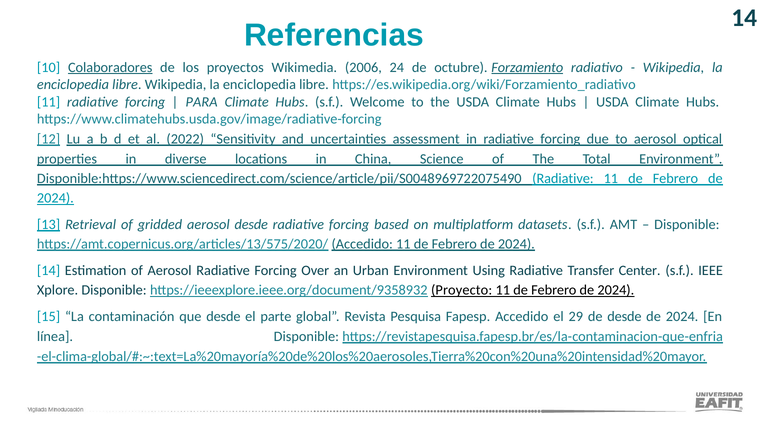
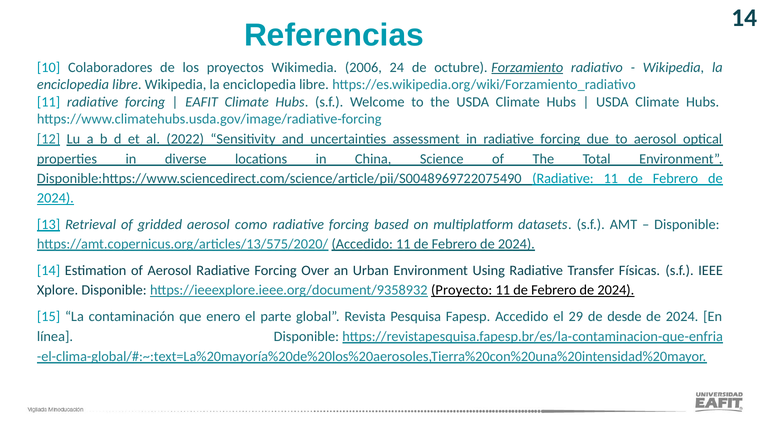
Colaboradores underline: present -> none
PARA: PARA -> EAFIT
aerosol desde: desde -> como
Center: Center -> Físicas
que desde: desde -> enero
